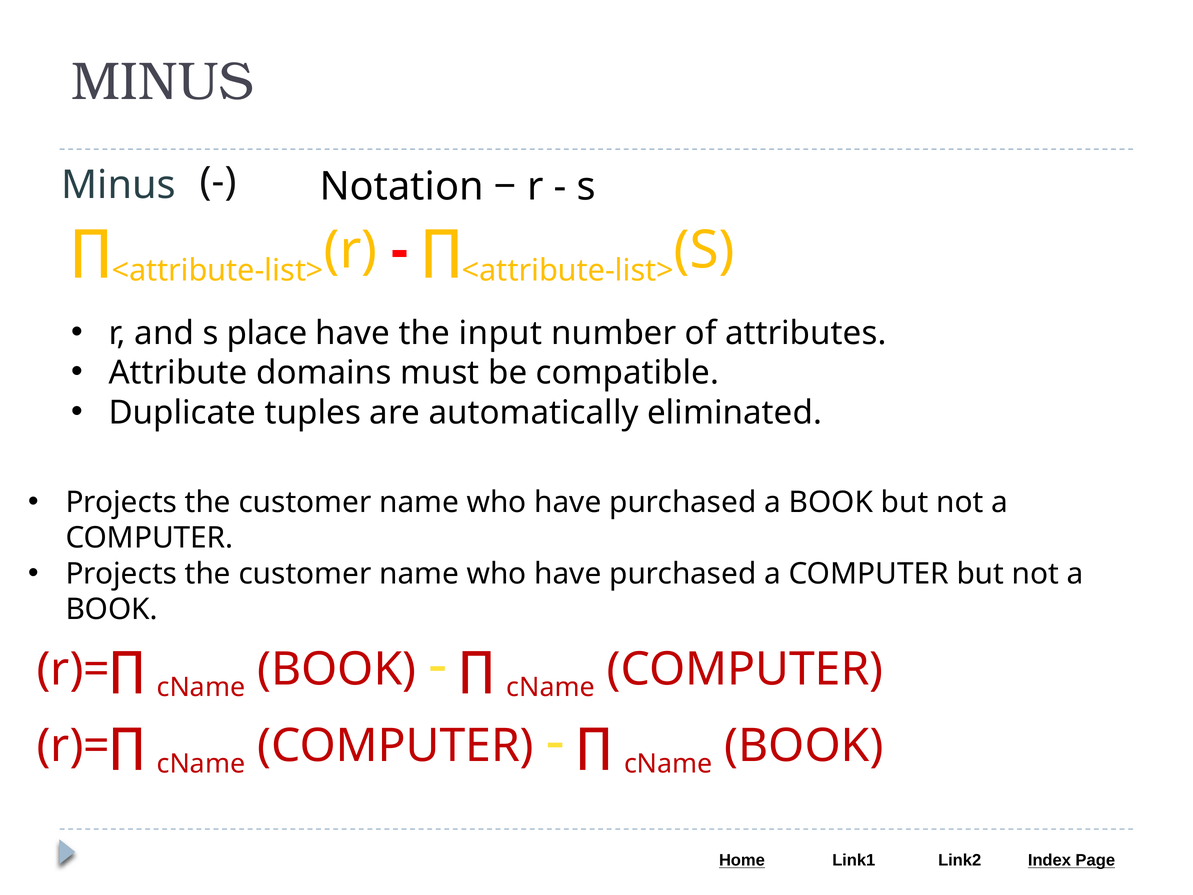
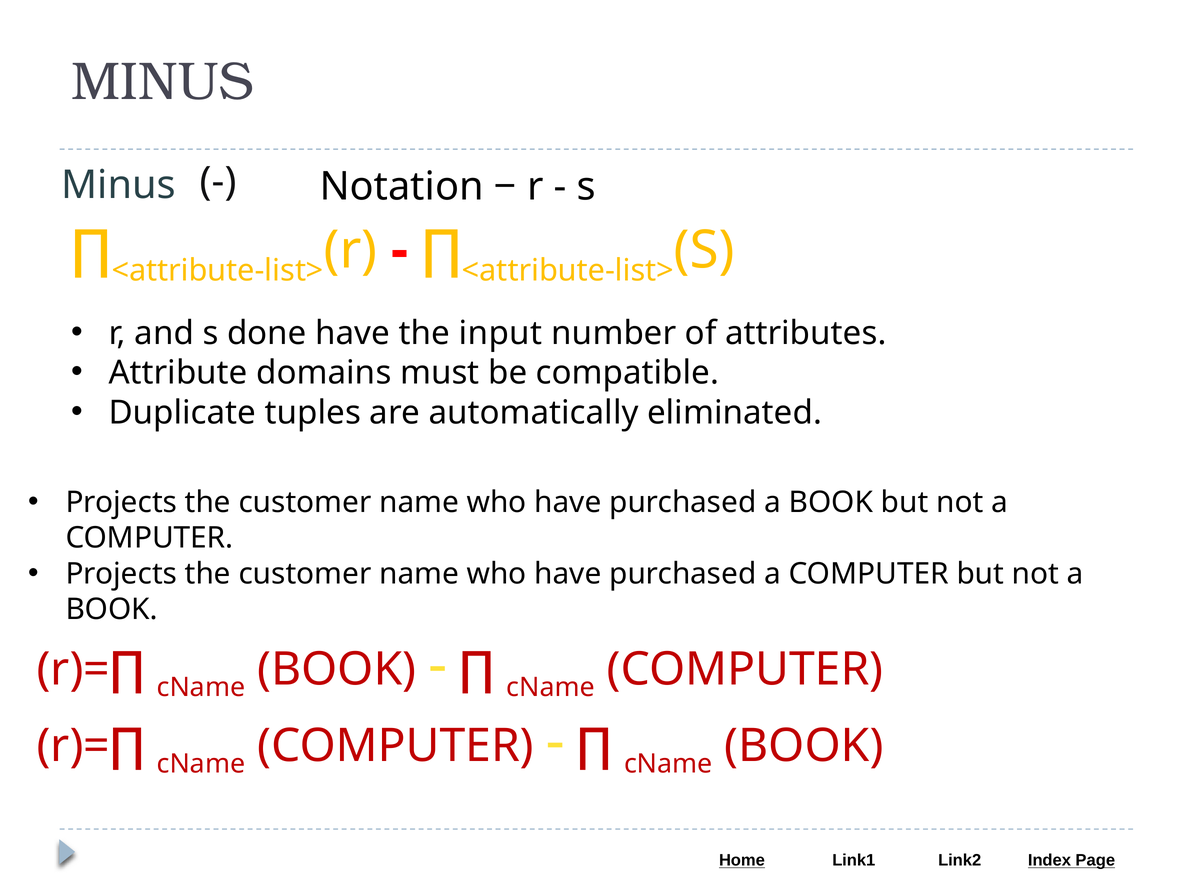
place: place -> done
